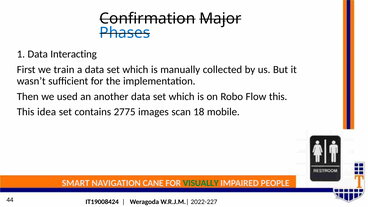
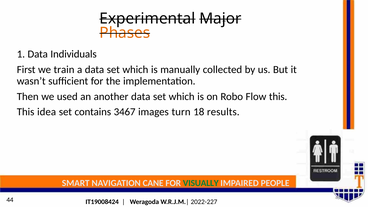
Confirmation: Confirmation -> Experimental
Phases colour: blue -> orange
Interacting: Interacting -> Individuals
2775: 2775 -> 3467
scan: scan -> turn
mobile: mobile -> results
